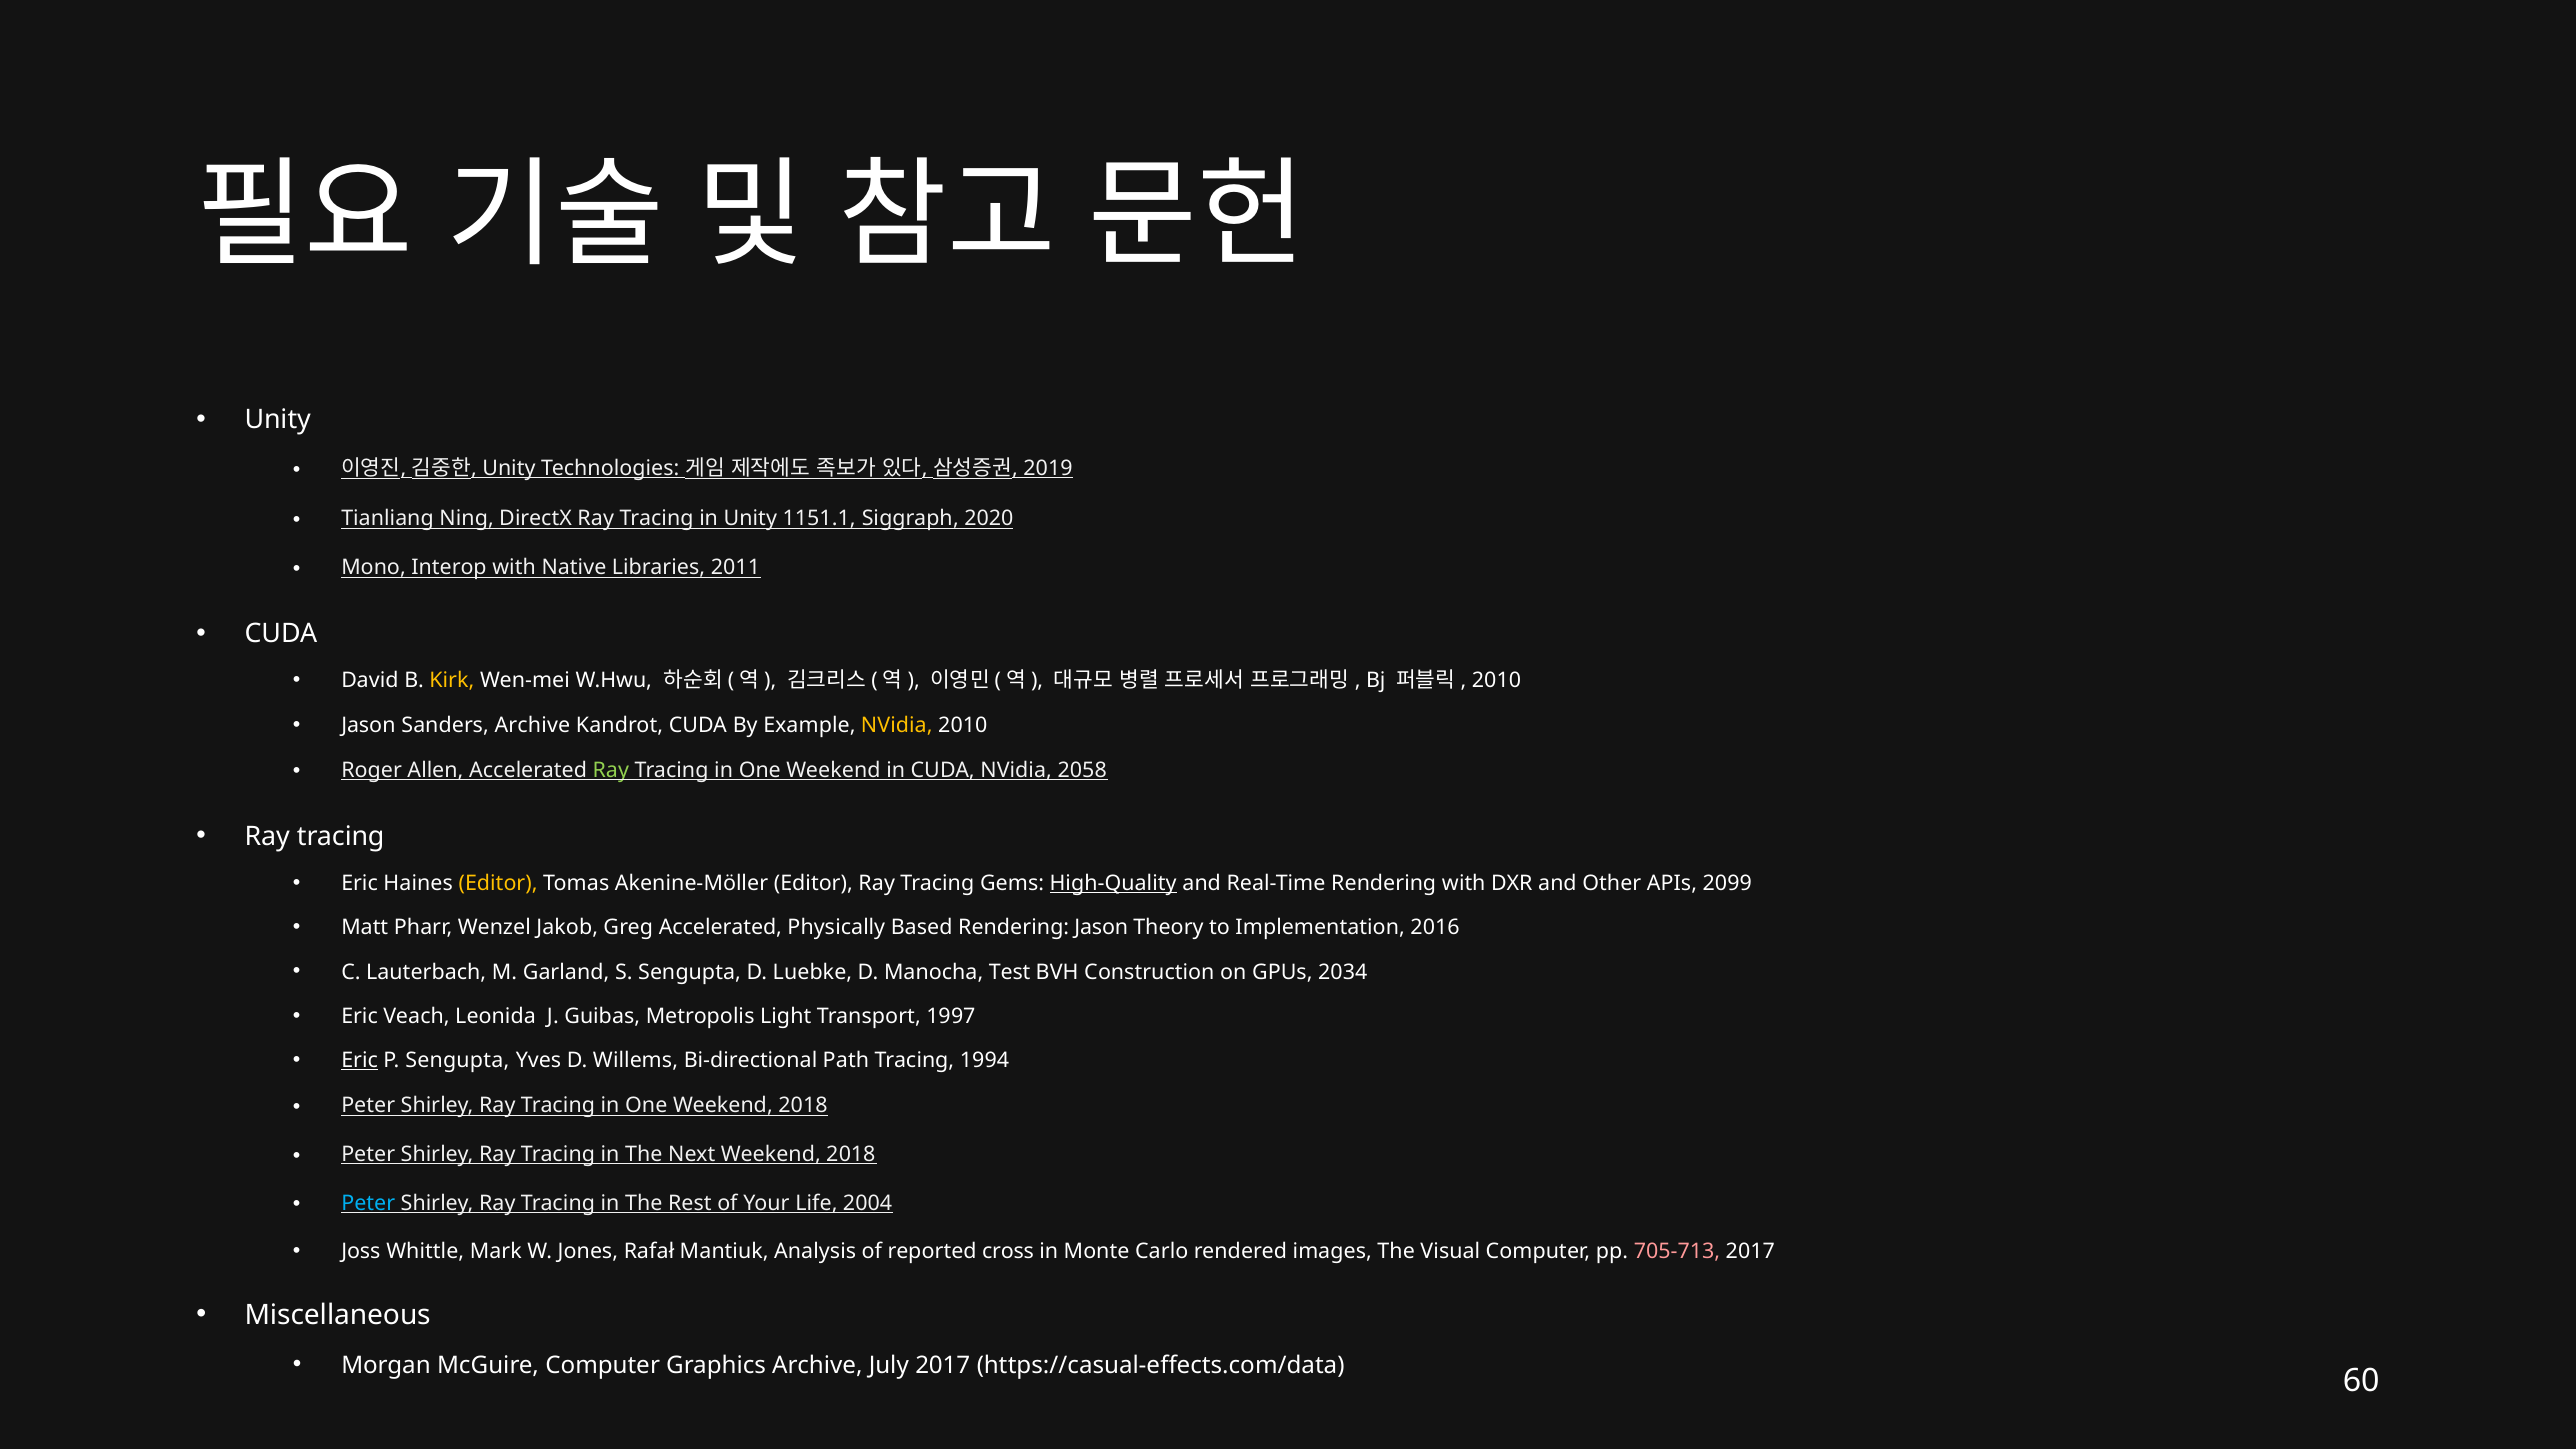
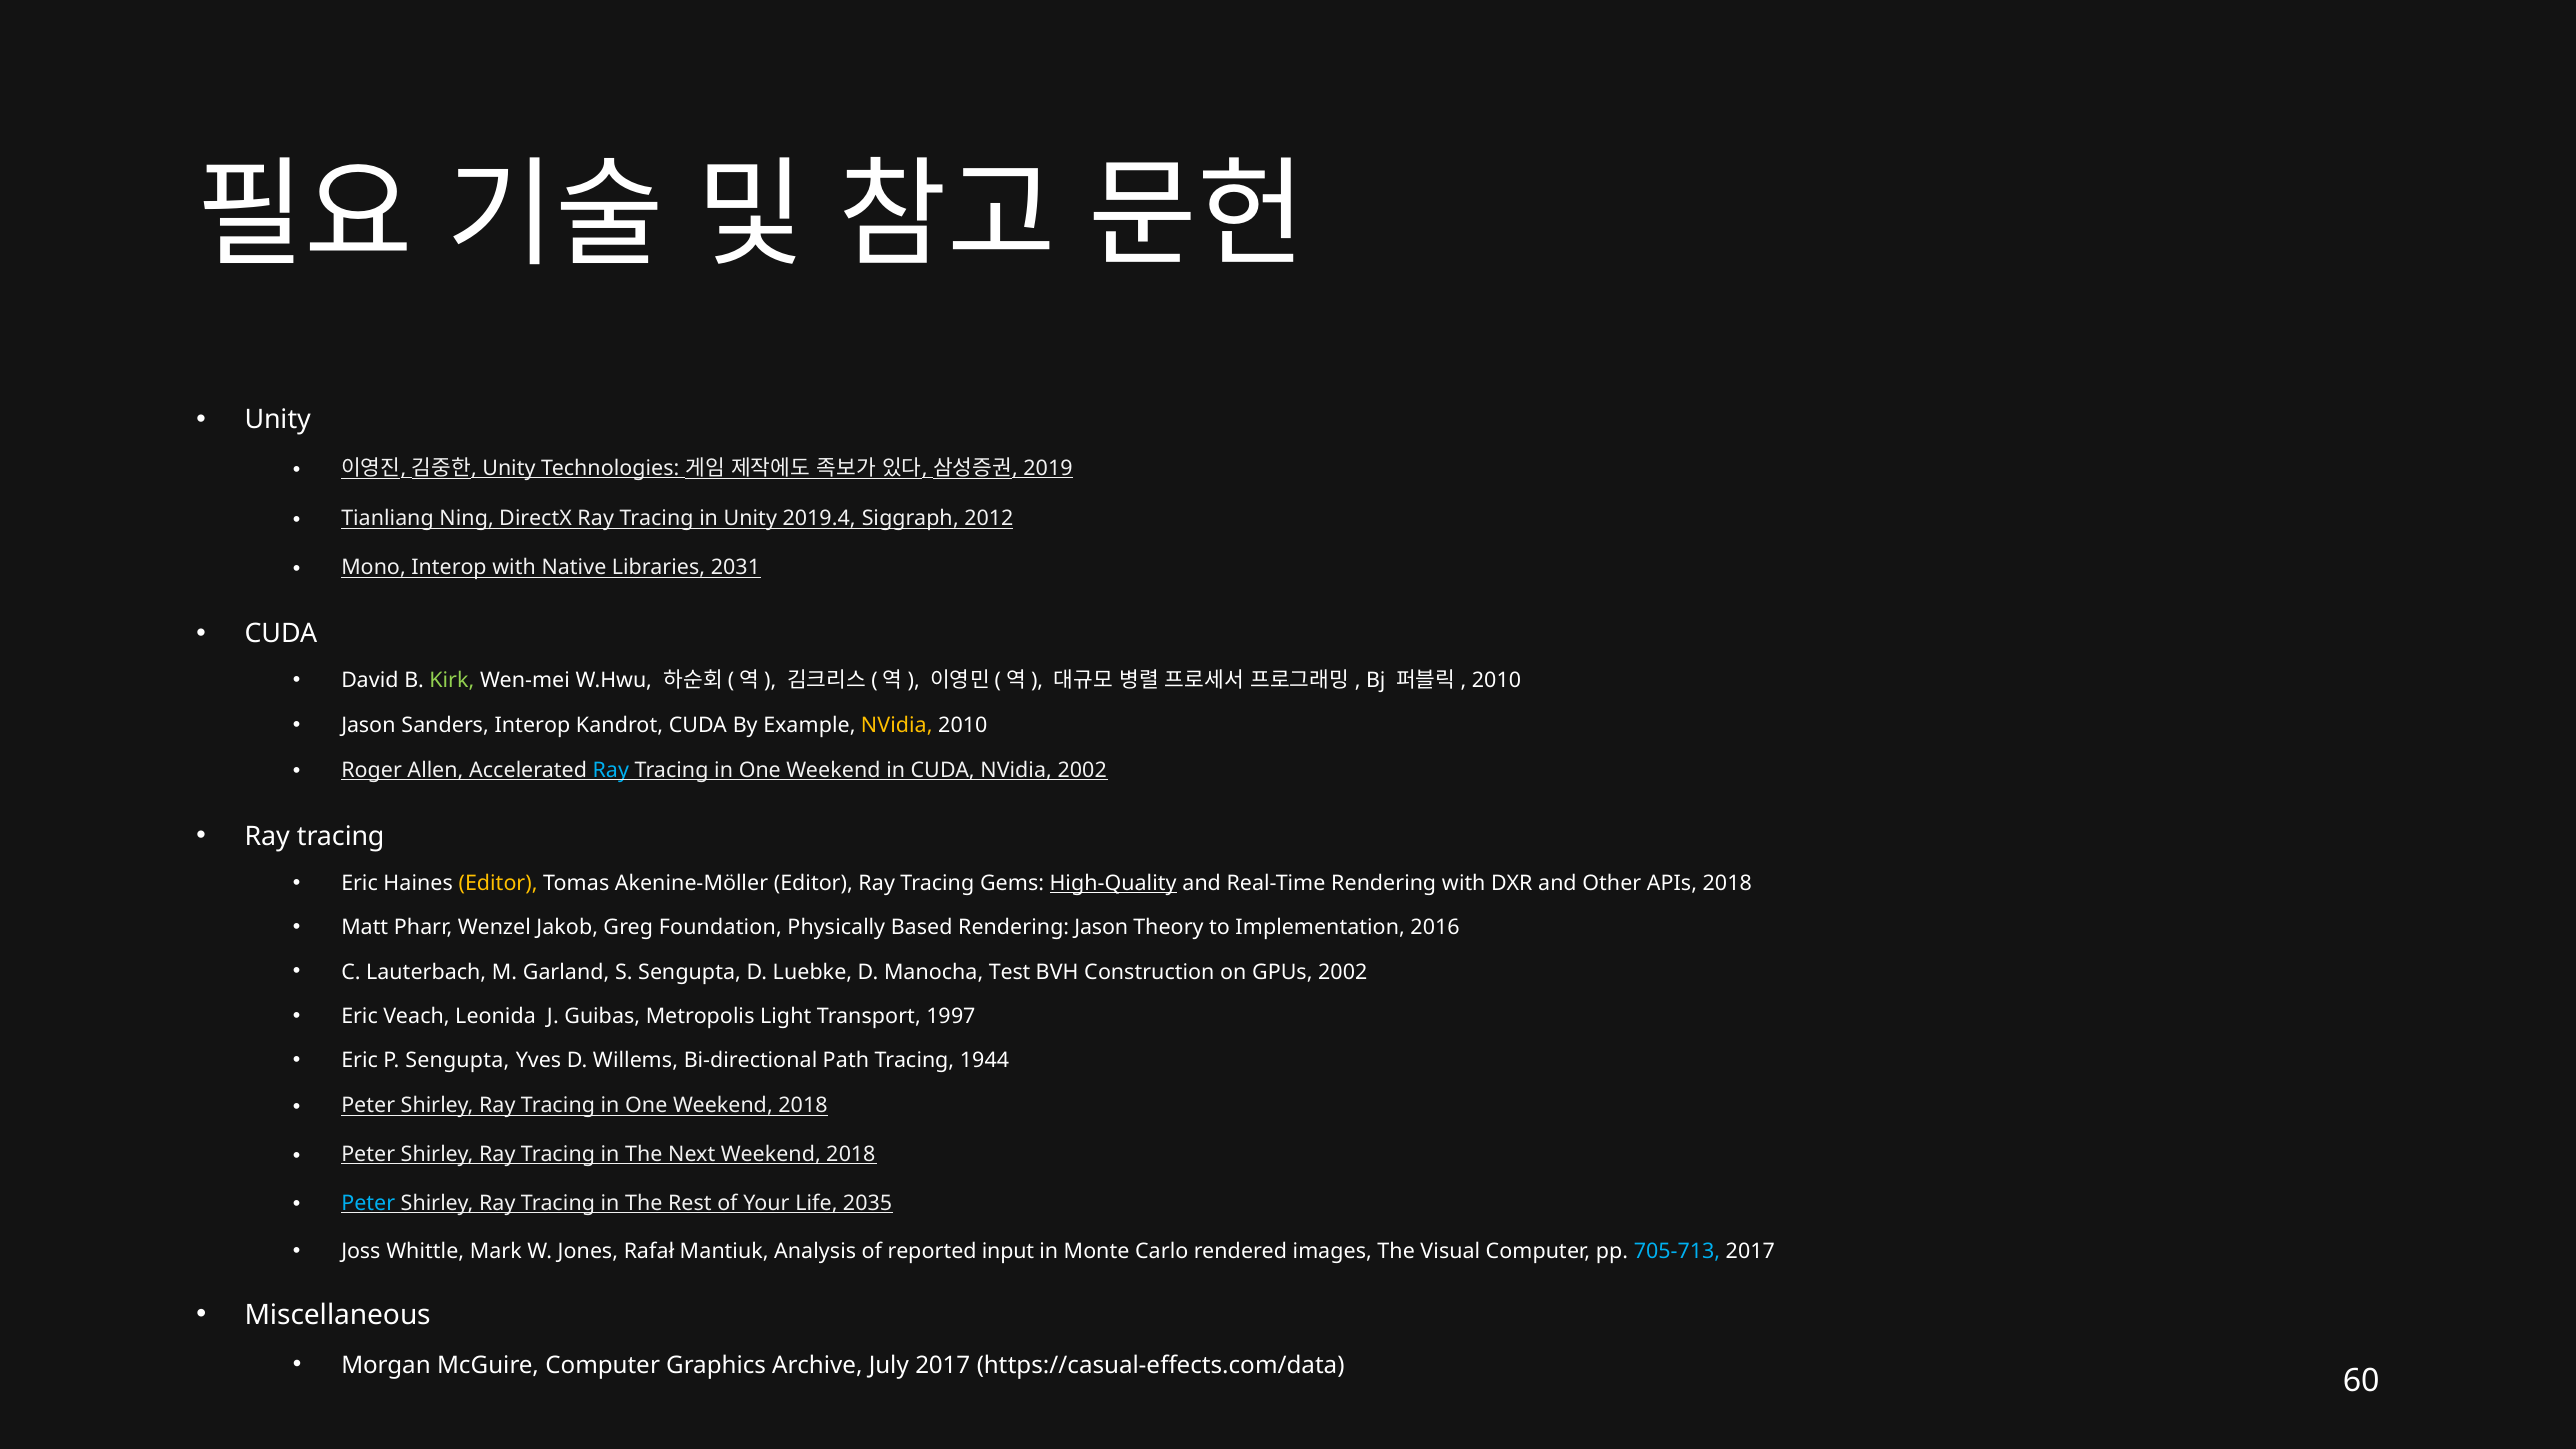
1151.1: 1151.1 -> 2019.4
2020: 2020 -> 2012
2011: 2011 -> 2031
Kirk colour: yellow -> light green
Sanders Archive: Archive -> Interop
Ray at (611, 770) colour: light green -> light blue
NVidia 2058: 2058 -> 2002
APIs 2099: 2099 -> 2018
Greg Accelerated: Accelerated -> Foundation
GPUs 2034: 2034 -> 2002
Eric at (360, 1060) underline: present -> none
1994: 1994 -> 1944
2004: 2004 -> 2035
cross: cross -> input
705-713 colour: pink -> light blue
